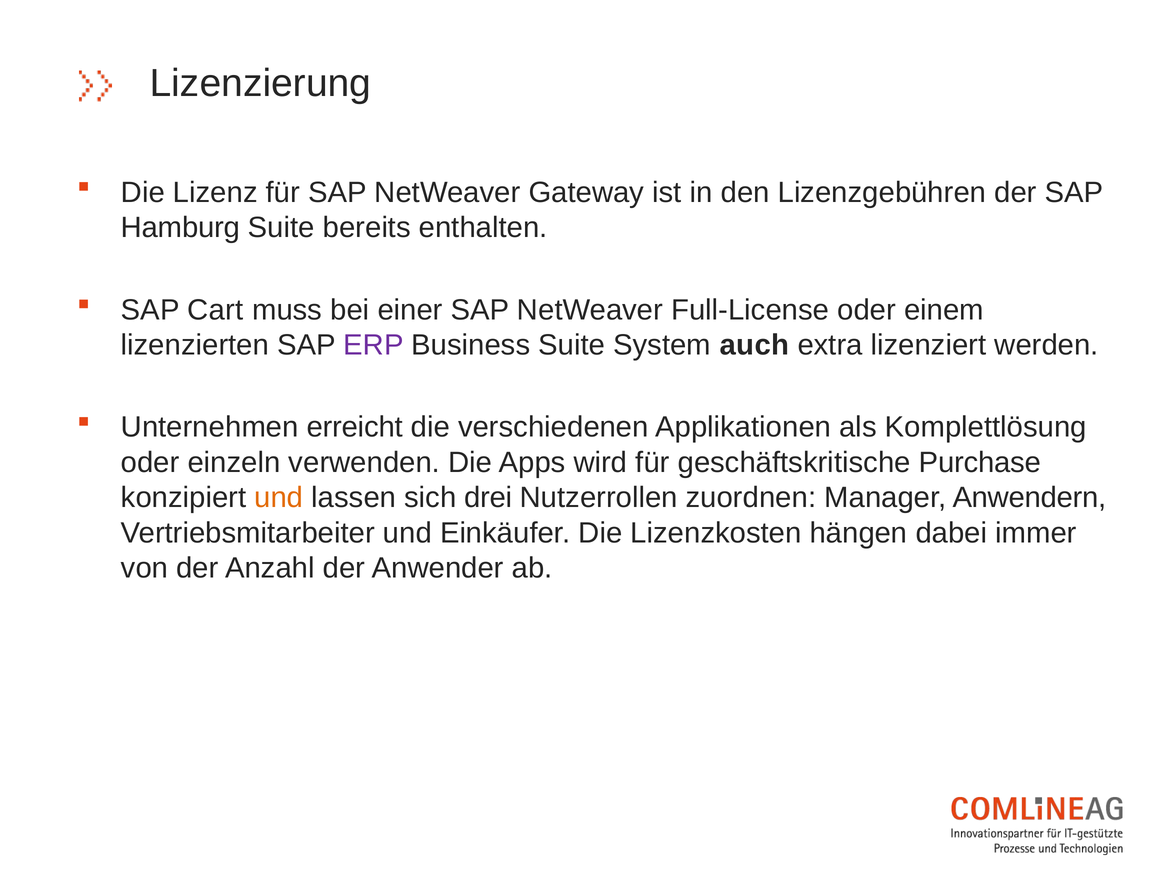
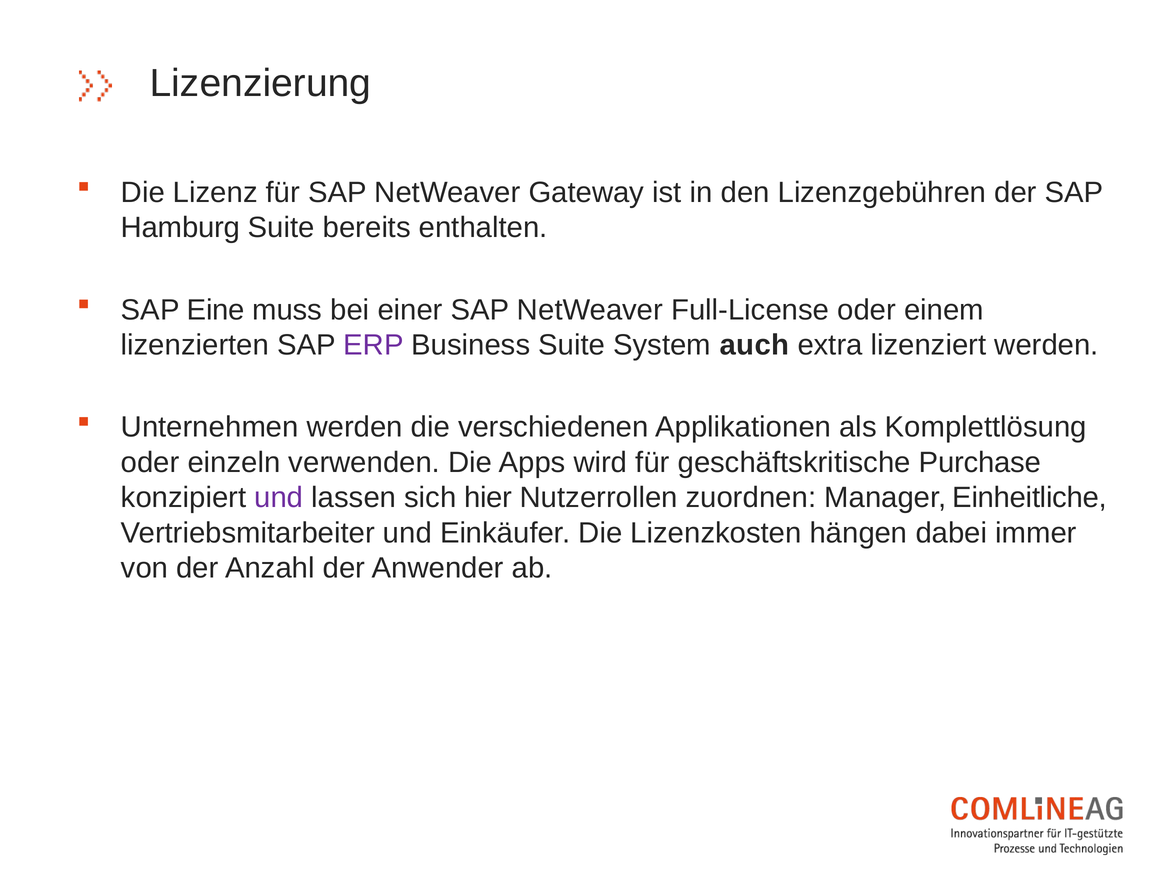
Cart: Cart -> Eine
Unternehmen erreicht: erreicht -> werden
und at (279, 497) colour: orange -> purple
drei: drei -> hier
Anwendern: Anwendern -> Einheitliche
